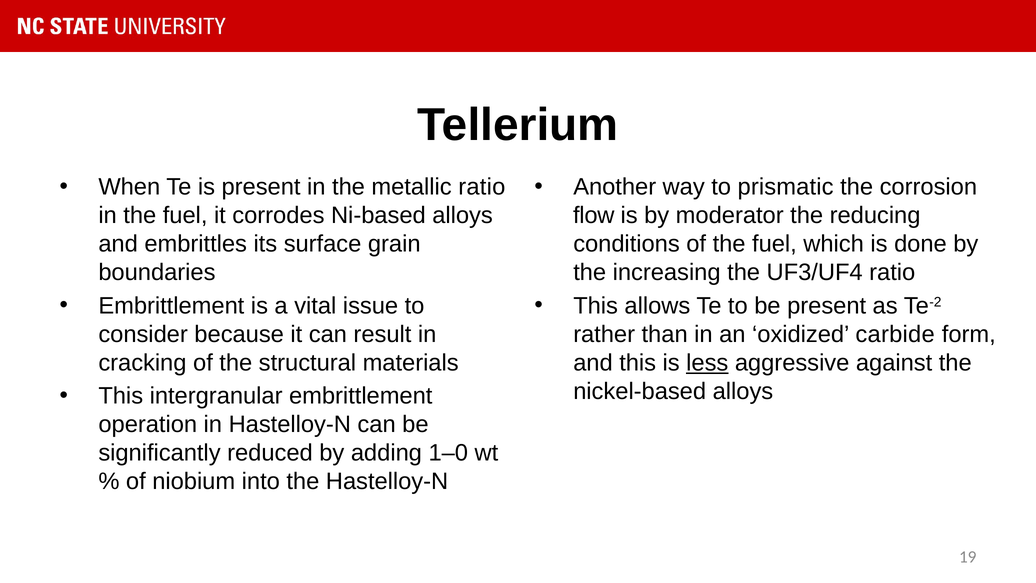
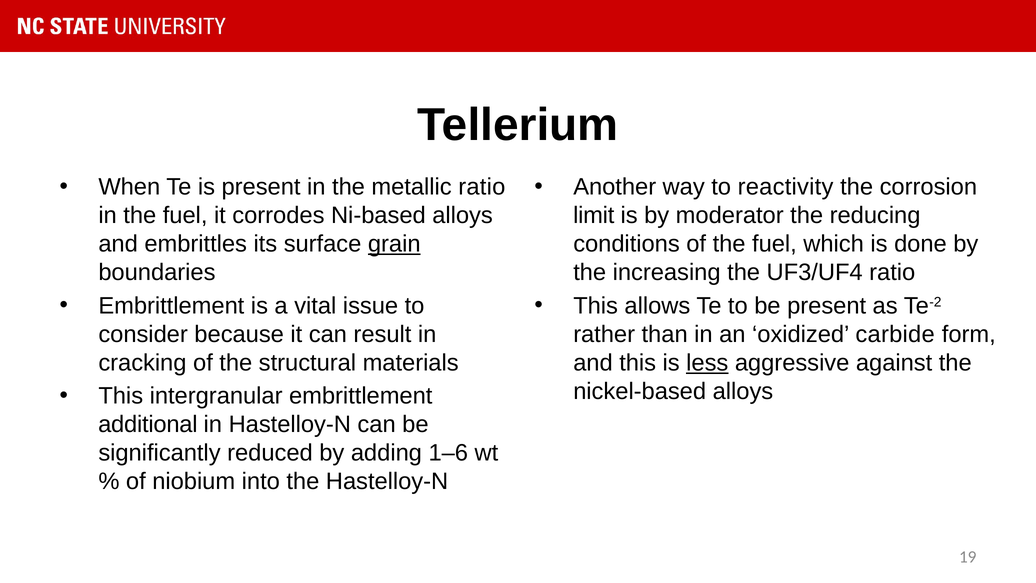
prismatic: prismatic -> reactivity
flow: flow -> limit
grain underline: none -> present
operation: operation -> additional
1–0: 1–0 -> 1–6
